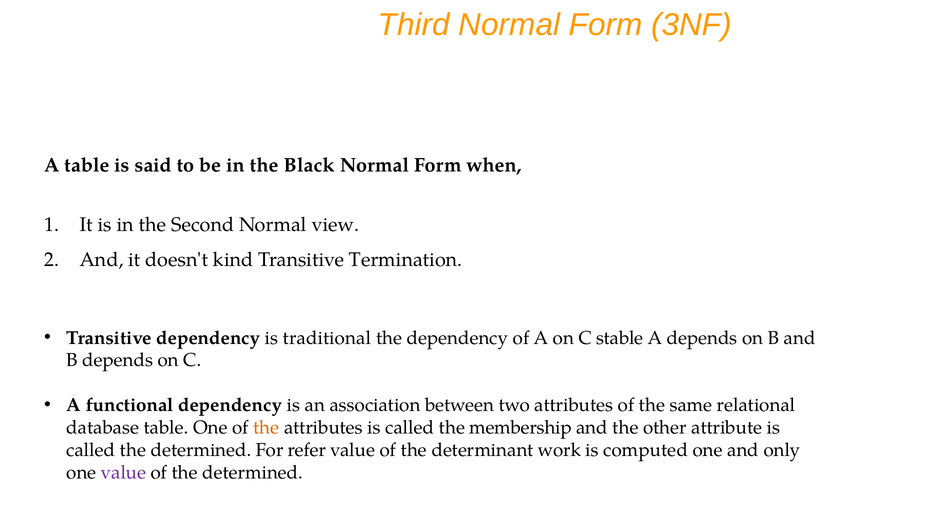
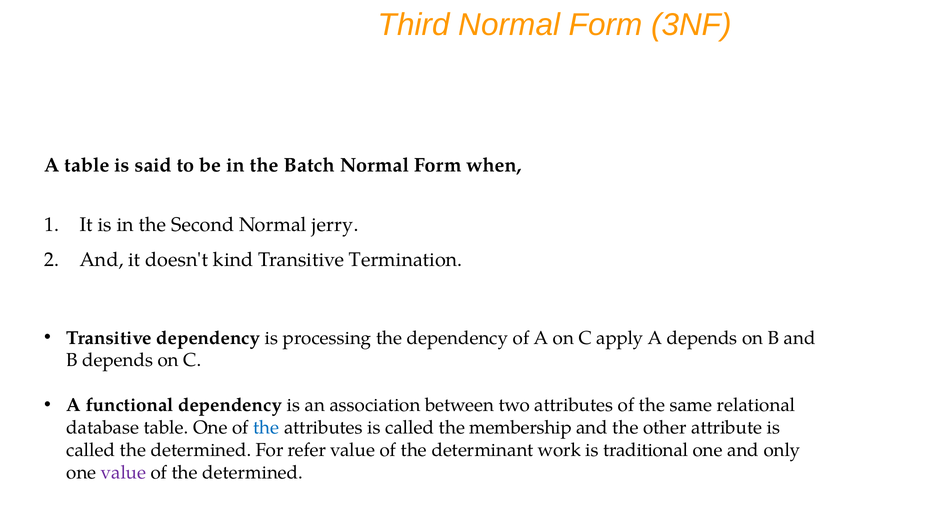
Black: Black -> Batch
view: view -> jerry
traditional: traditional -> processing
stable: stable -> apply
the at (266, 428) colour: orange -> blue
computed: computed -> traditional
